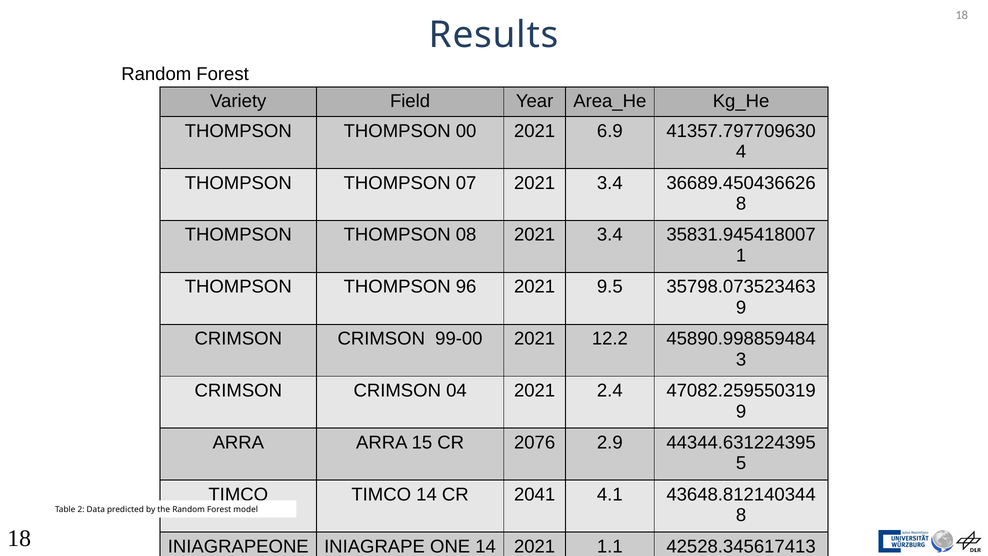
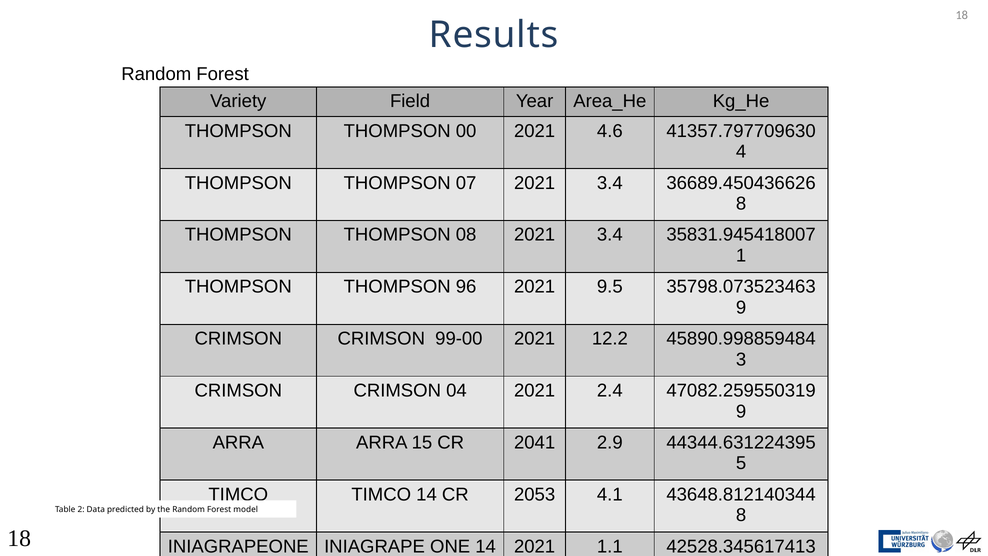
6.9: 6.9 -> 4.6
2076: 2076 -> 2041
2041: 2041 -> 2053
